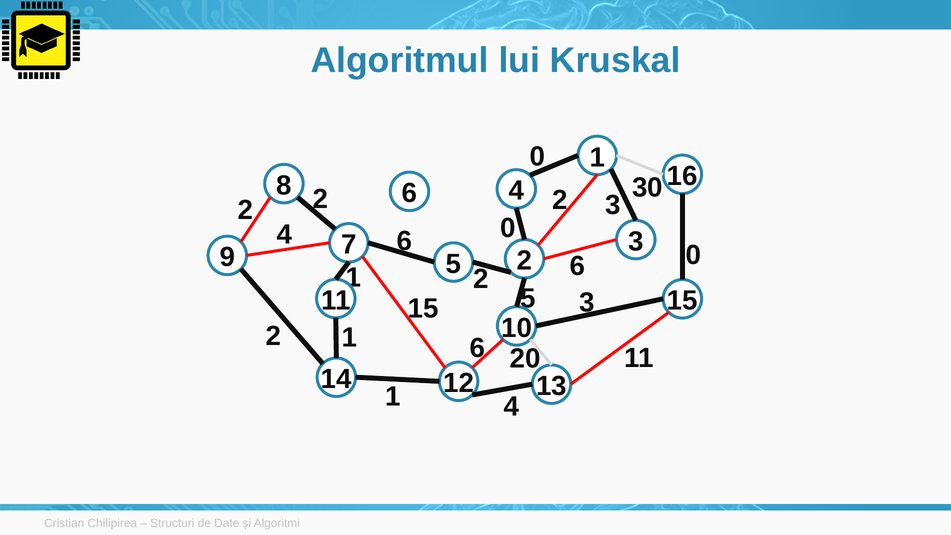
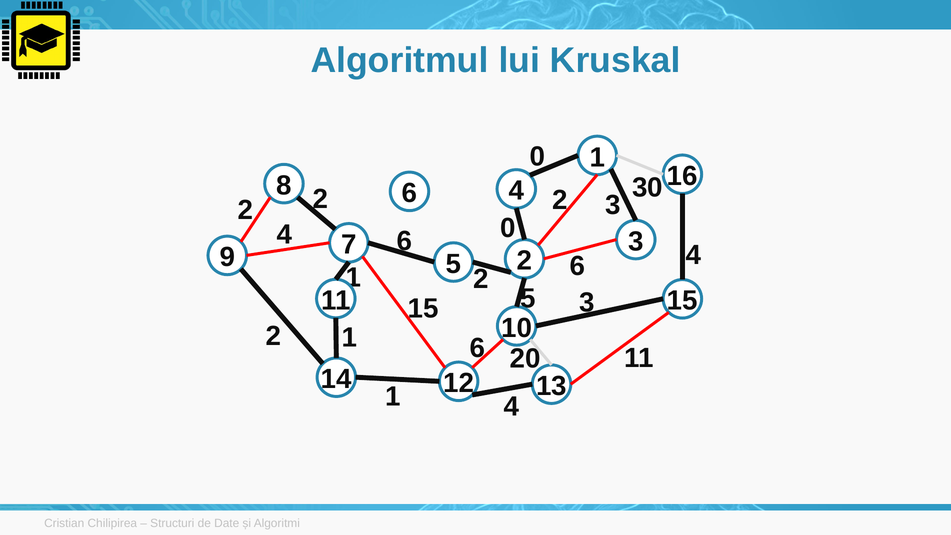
0 at (694, 255): 0 -> 4
